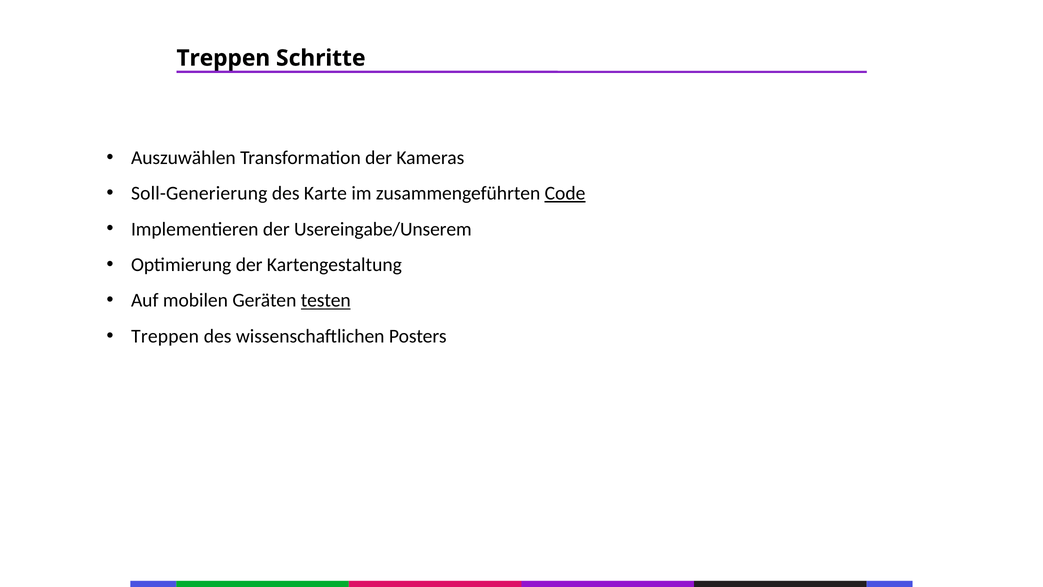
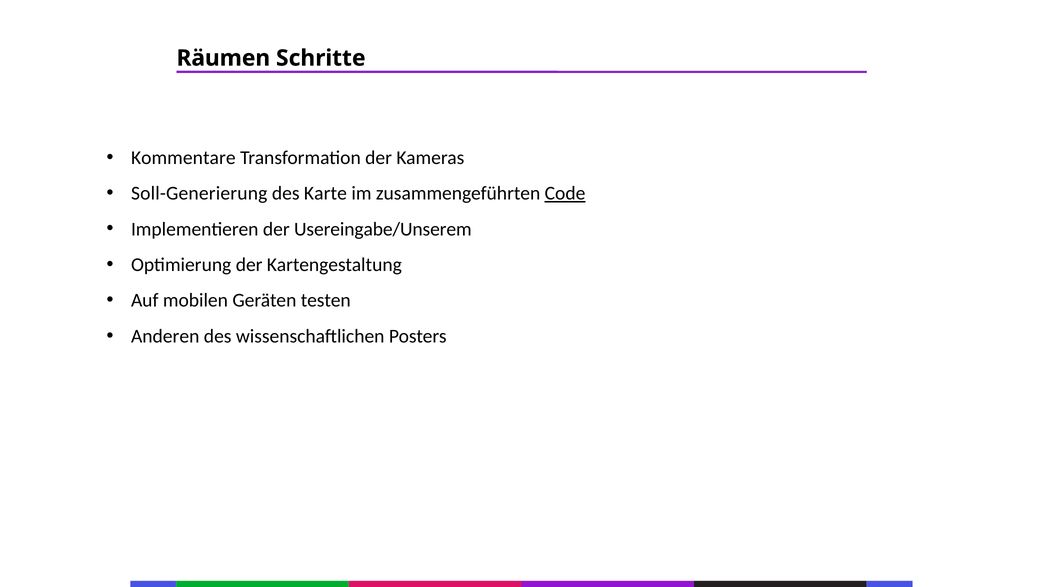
Treppen at (223, 58): Treppen -> Räumen
Auszuwählen: Auszuwählen -> Kommentare
testen underline: present -> none
Treppen at (165, 336): Treppen -> Anderen
